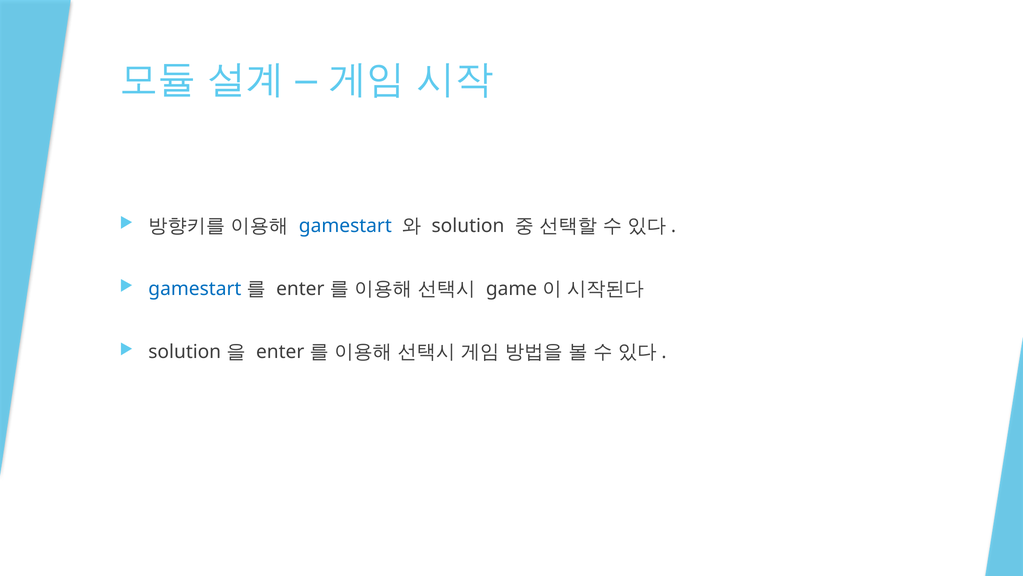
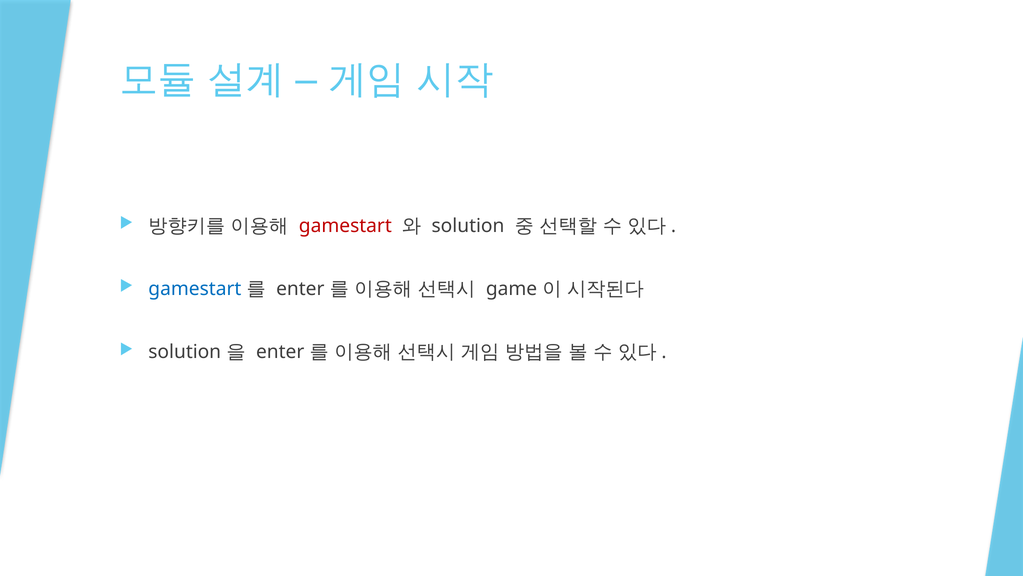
gamestart at (345, 225) colour: blue -> red
